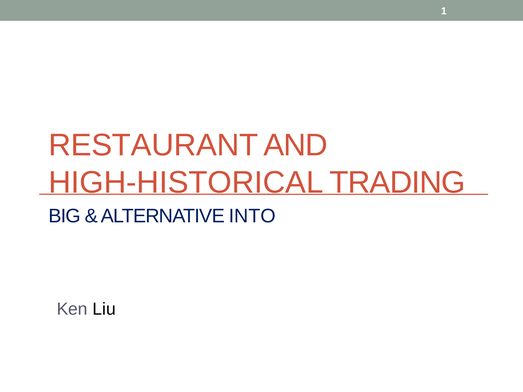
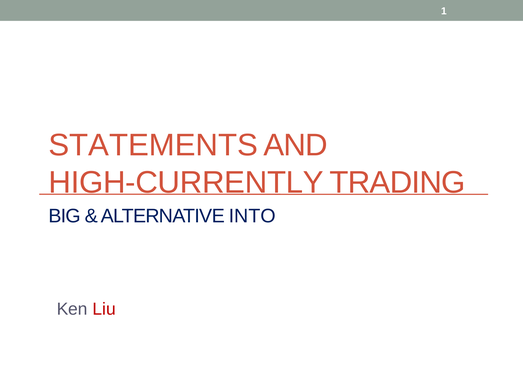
RESTAURANT: RESTAURANT -> STATEMENTS
HIGH-HISTORICAL: HIGH-HISTORICAL -> HIGH-CURRENTLY
Liu colour: black -> red
